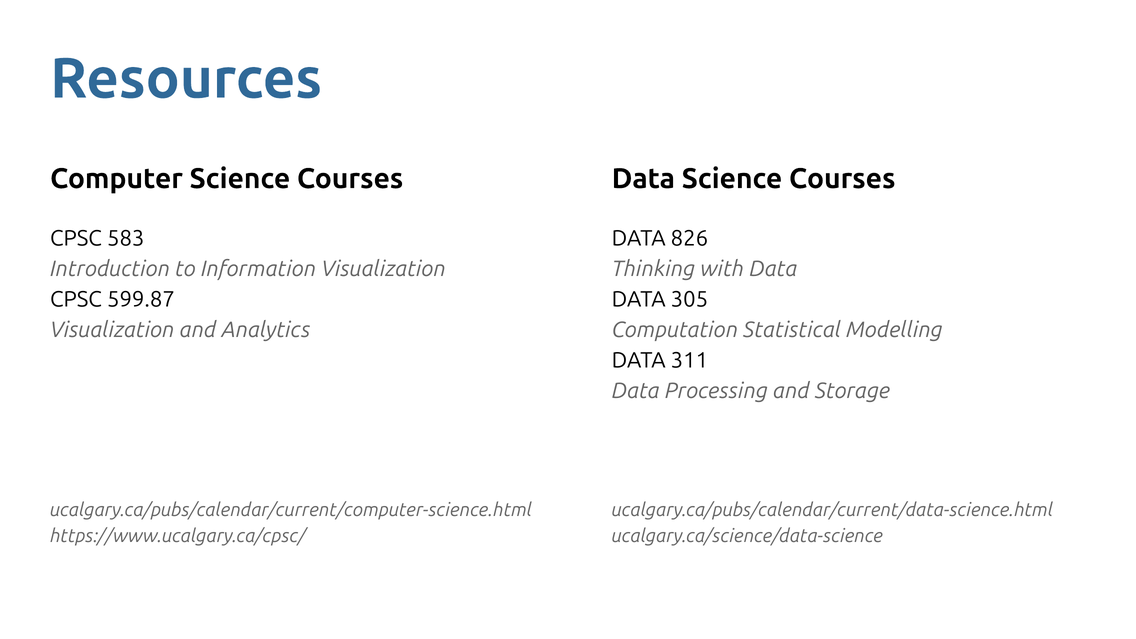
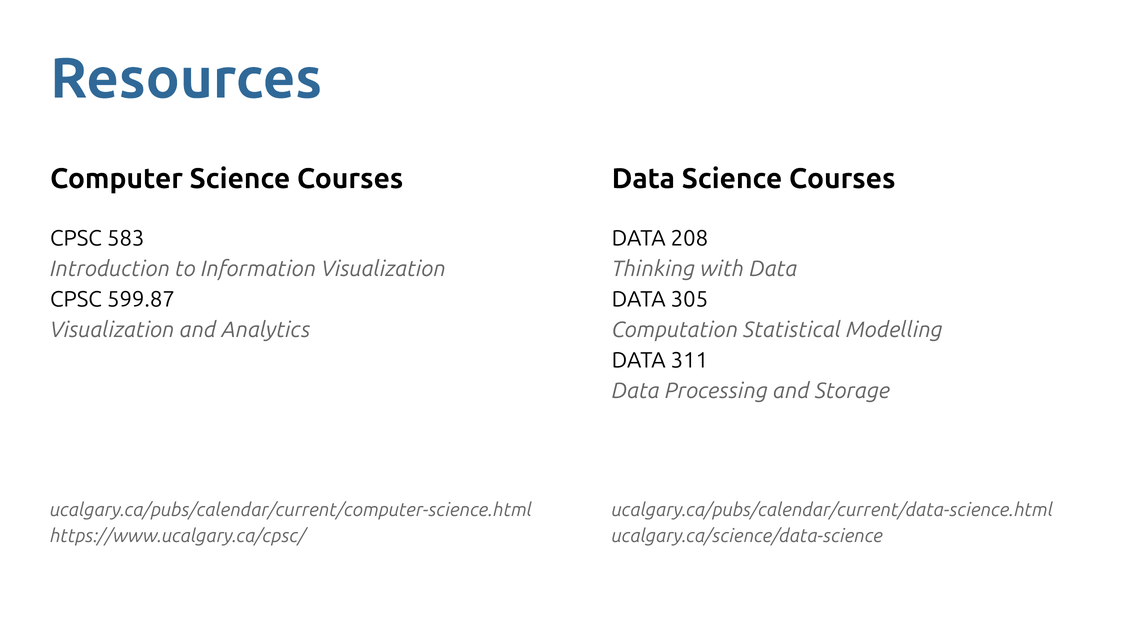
826: 826 -> 208
